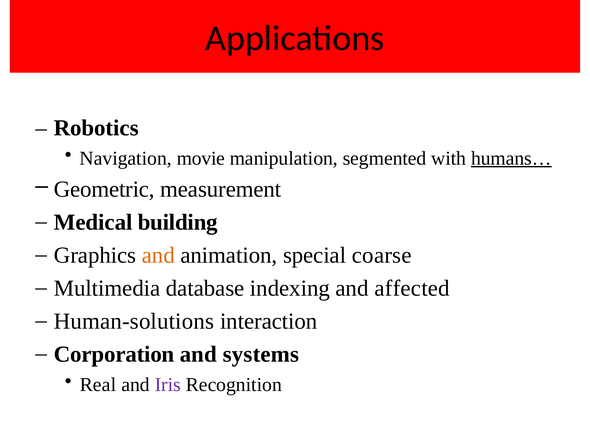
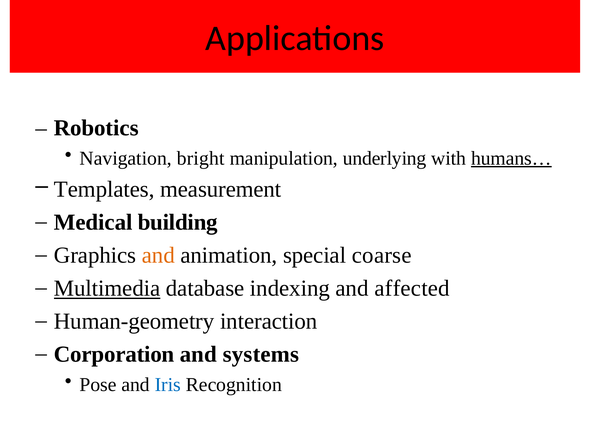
movie: movie -> bright
segmented: segmented -> underlying
Geometric: Geometric -> Templates
Multimedia underline: none -> present
Human-solutions: Human-solutions -> Human-geometry
Real: Real -> Pose
Iris colour: purple -> blue
